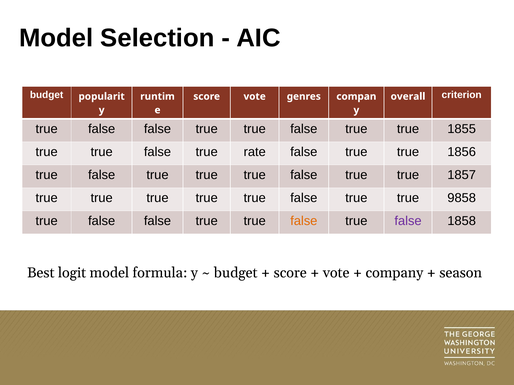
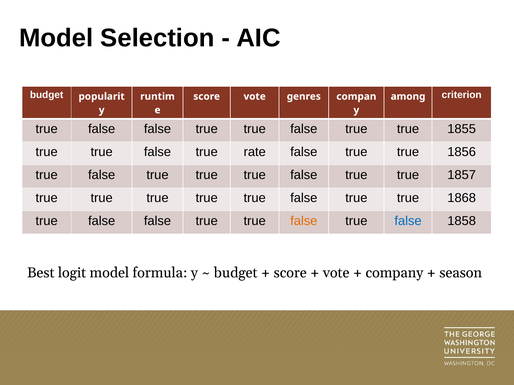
overall: overall -> among
9858: 9858 -> 1868
false at (408, 221) colour: purple -> blue
